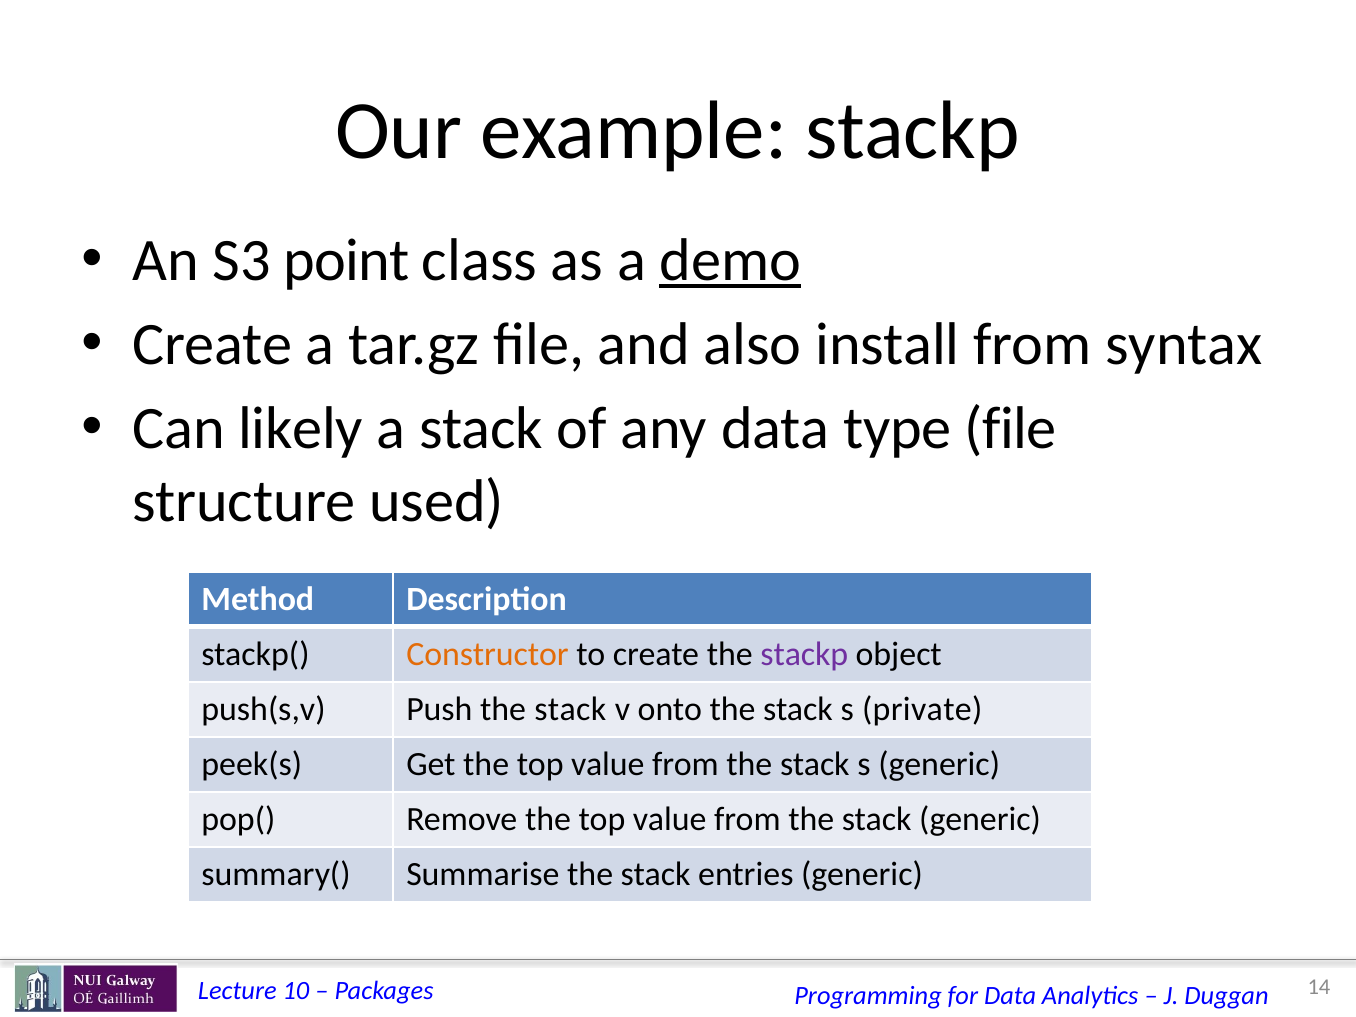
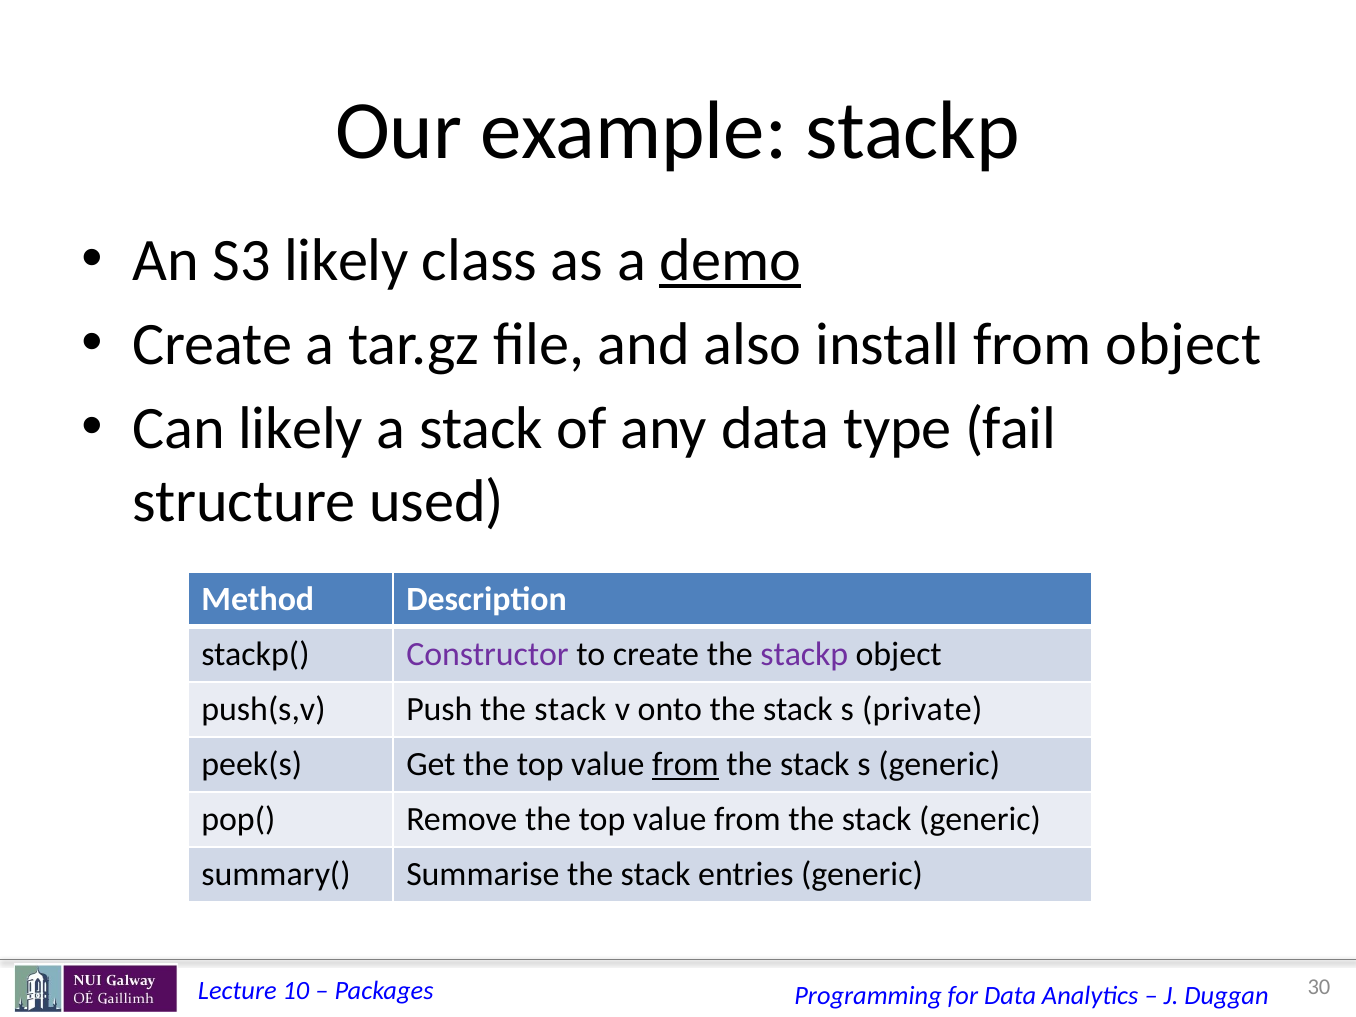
S3 point: point -> likely
from syntax: syntax -> object
type file: file -> fail
Constructor colour: orange -> purple
from at (685, 765) underline: none -> present
14: 14 -> 30
